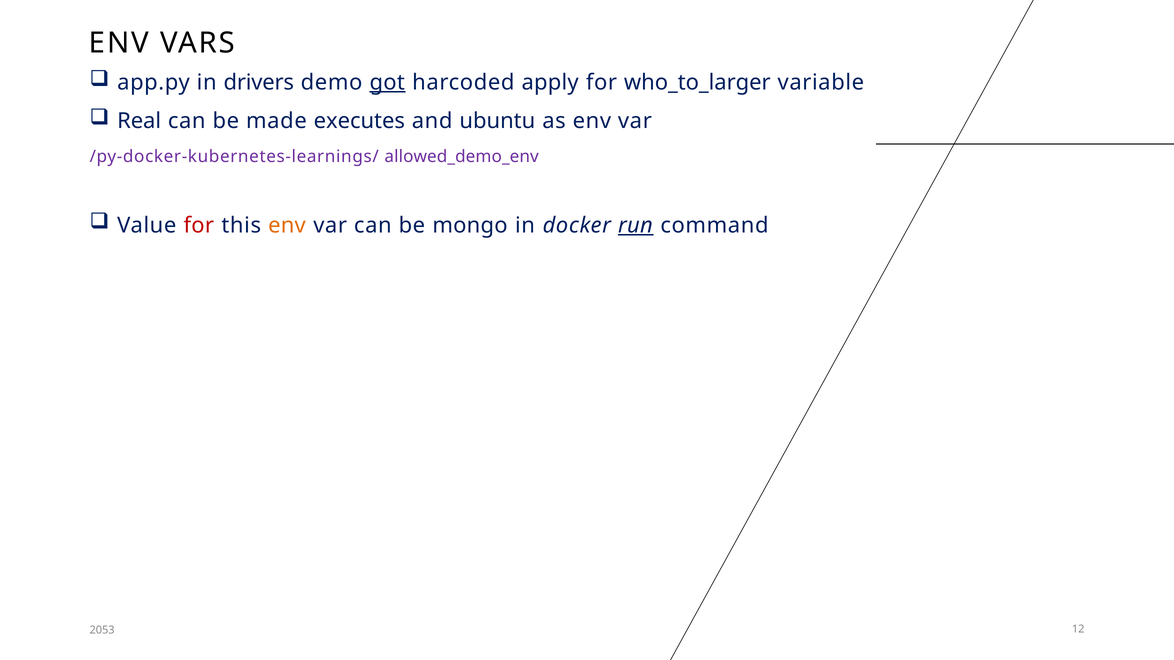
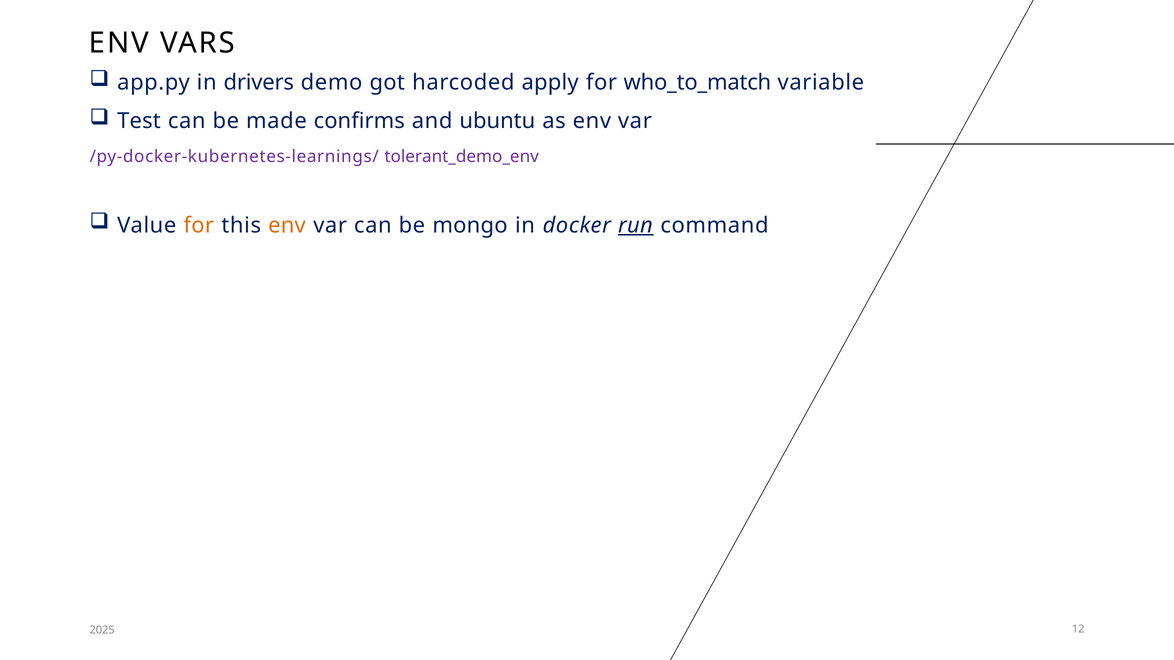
got underline: present -> none
who_to_larger: who_to_larger -> who_to_match
Real: Real -> Test
executes: executes -> confirms
allowed_demo_env: allowed_demo_env -> tolerant_demo_env
for at (199, 225) colour: red -> orange
2053: 2053 -> 2025
